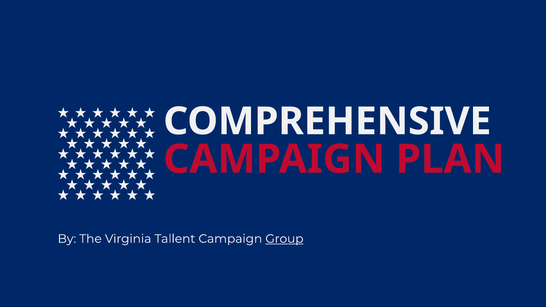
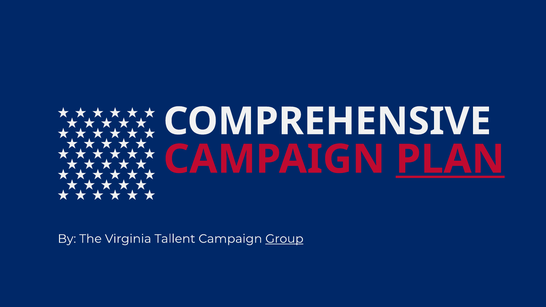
PLAN underline: none -> present
